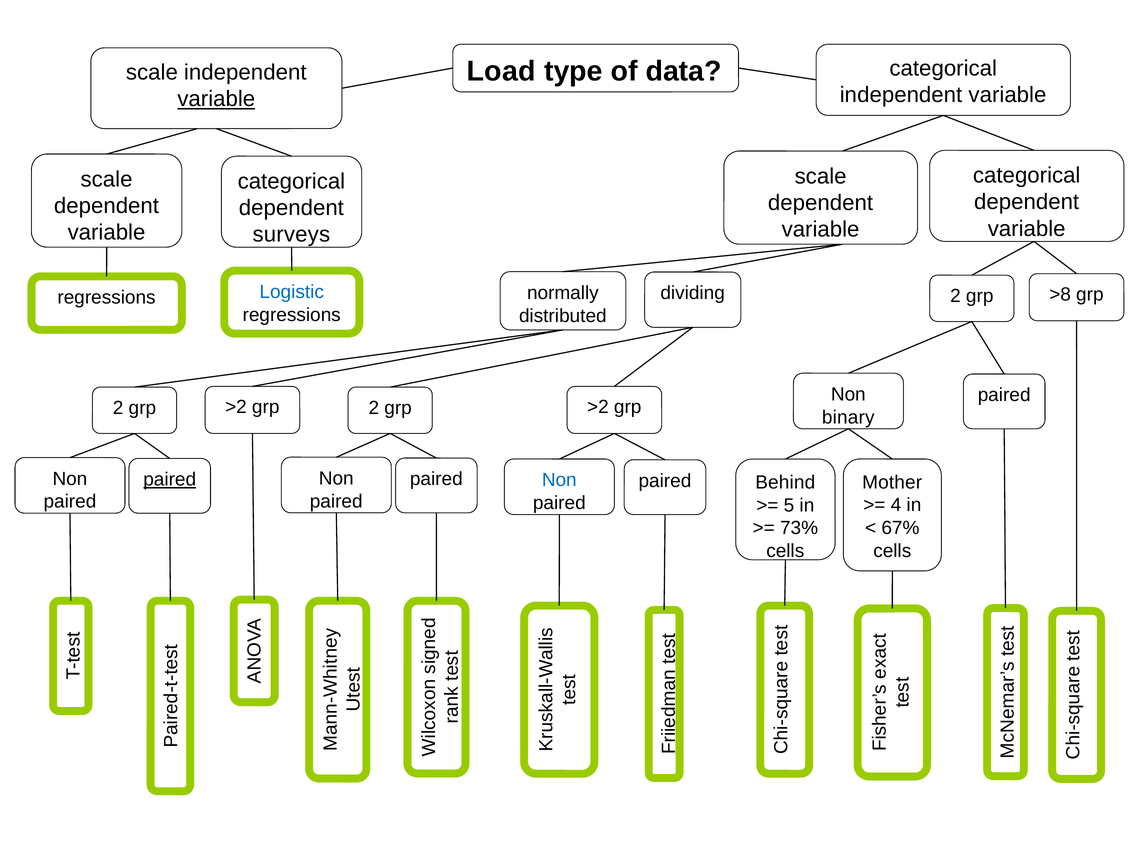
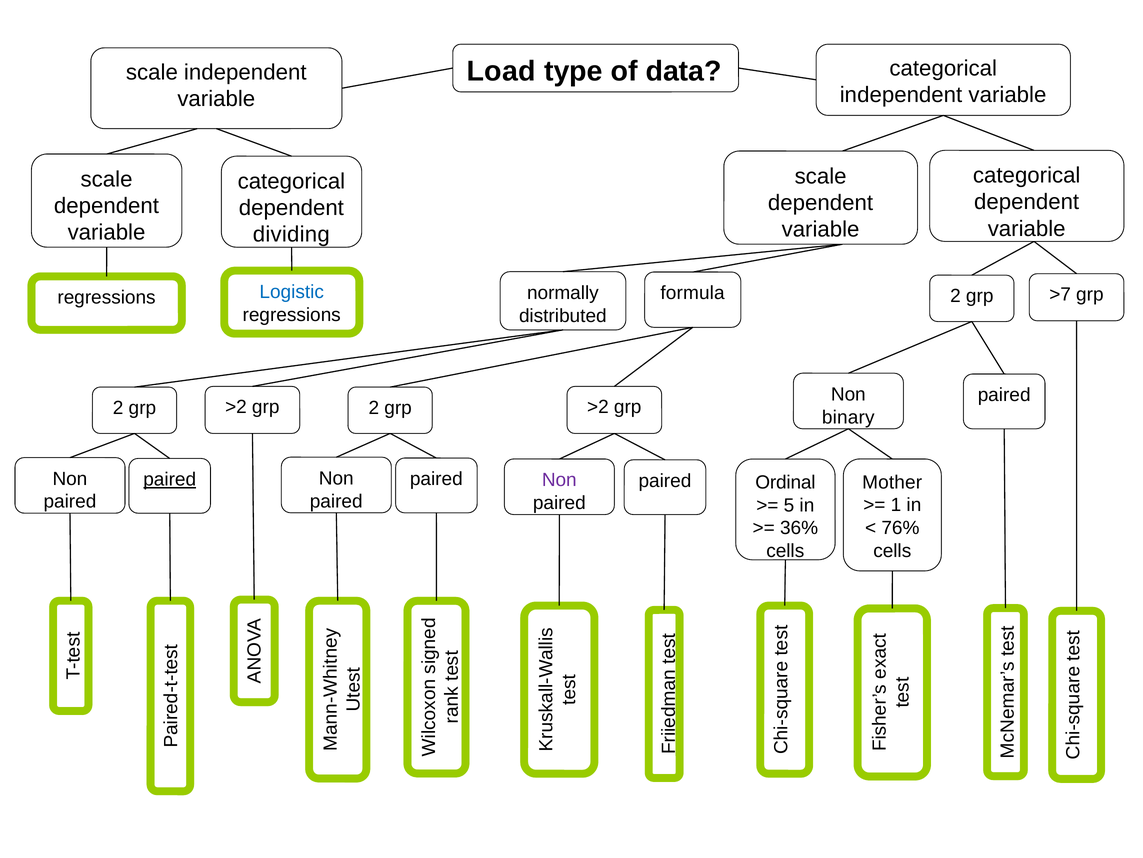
variable at (216, 99) underline: present -> none
surveys: surveys -> dividing
dividing: dividing -> formula
>8: >8 -> >7
Non at (559, 480) colour: blue -> purple
Behind: Behind -> Ordinal
4: 4 -> 1
67%: 67% -> 76%
73%: 73% -> 36%
